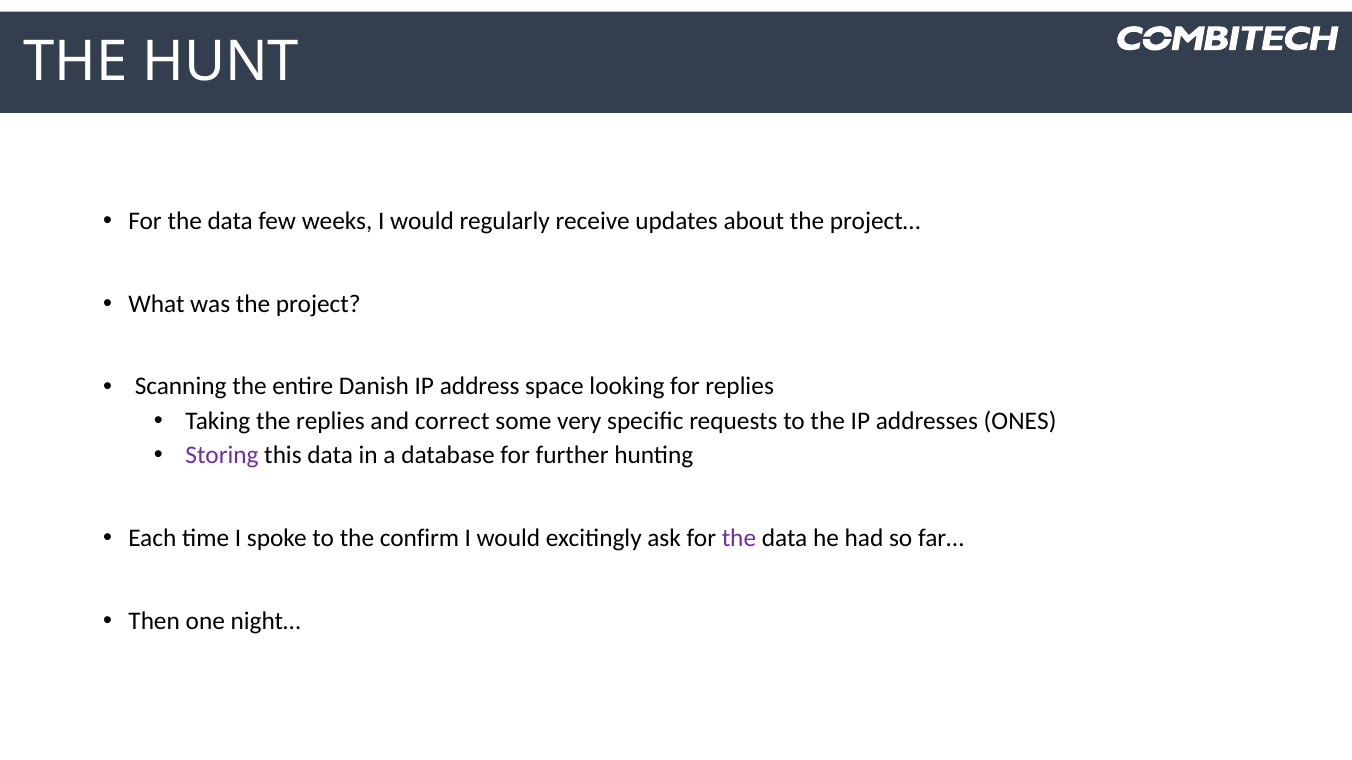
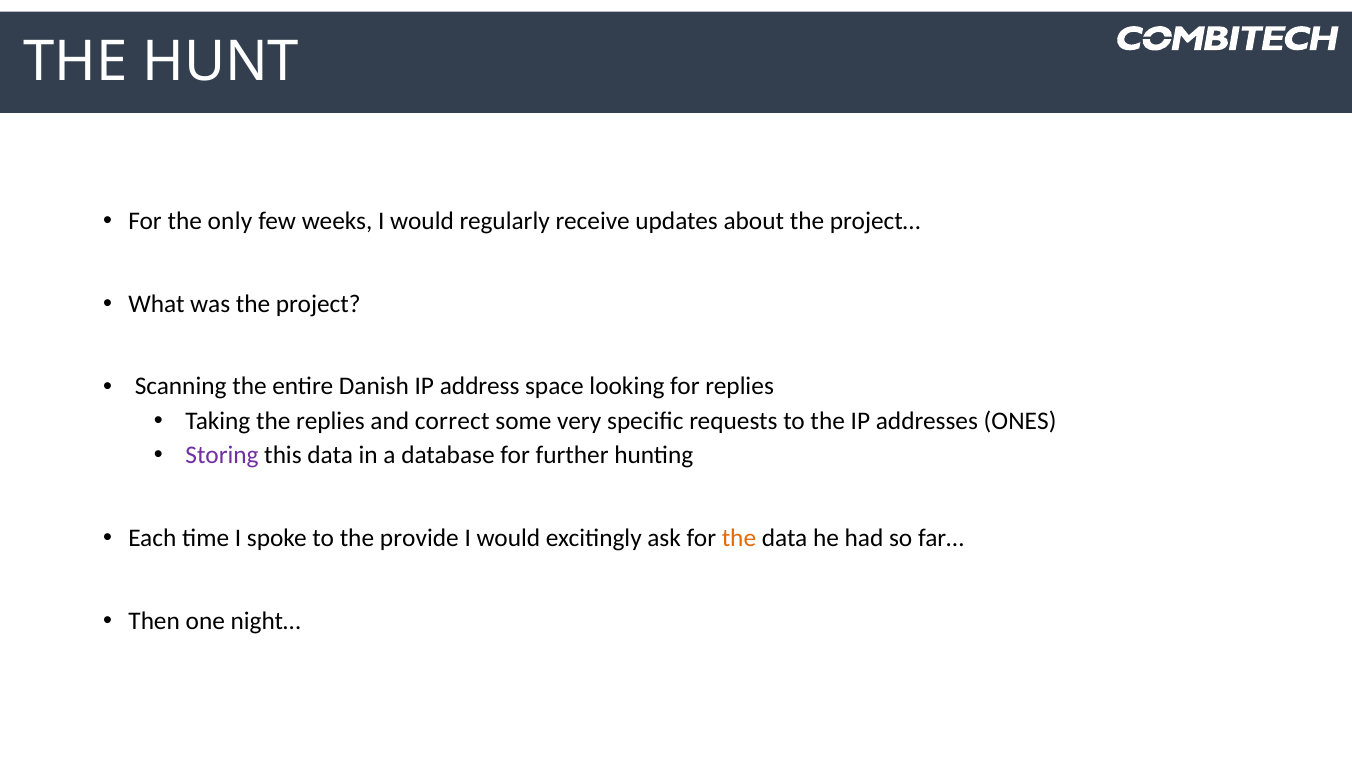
data at (230, 221): data -> only
confirm: confirm -> provide
the at (739, 539) colour: purple -> orange
